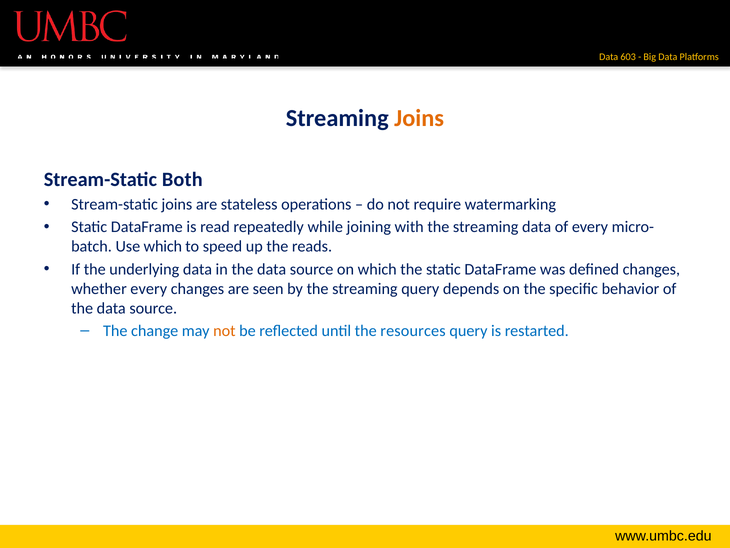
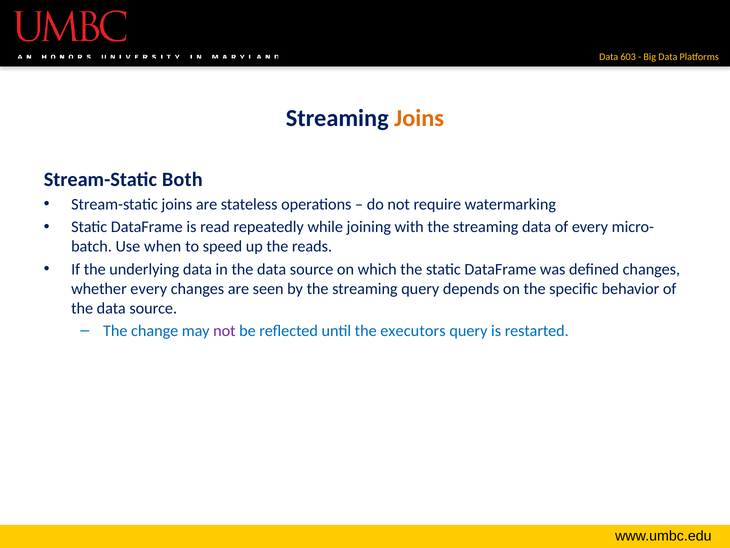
Use which: which -> when
not at (224, 331) colour: orange -> purple
resources: resources -> executors
